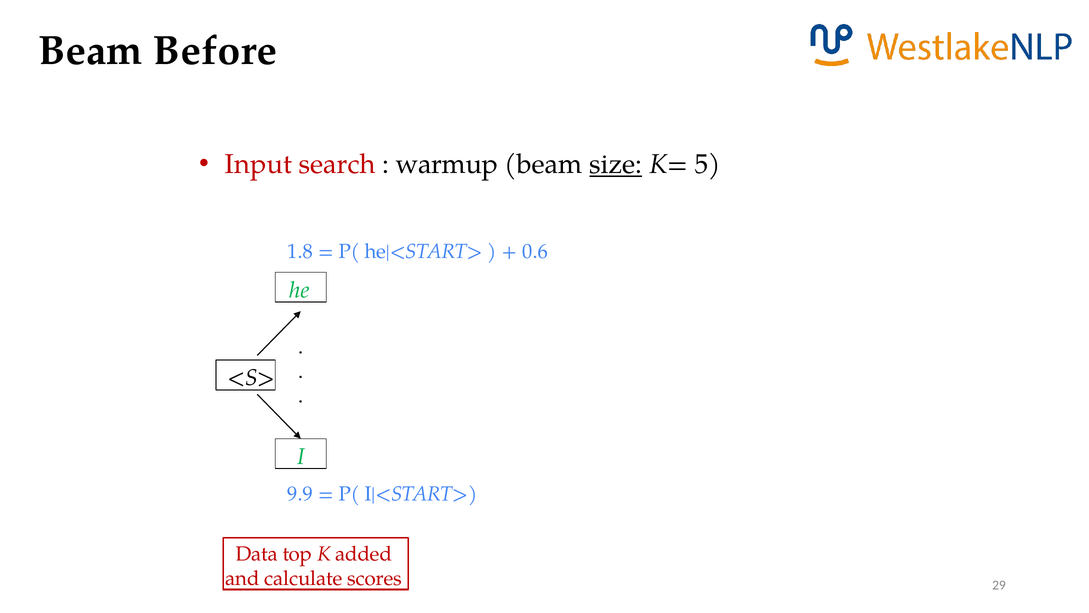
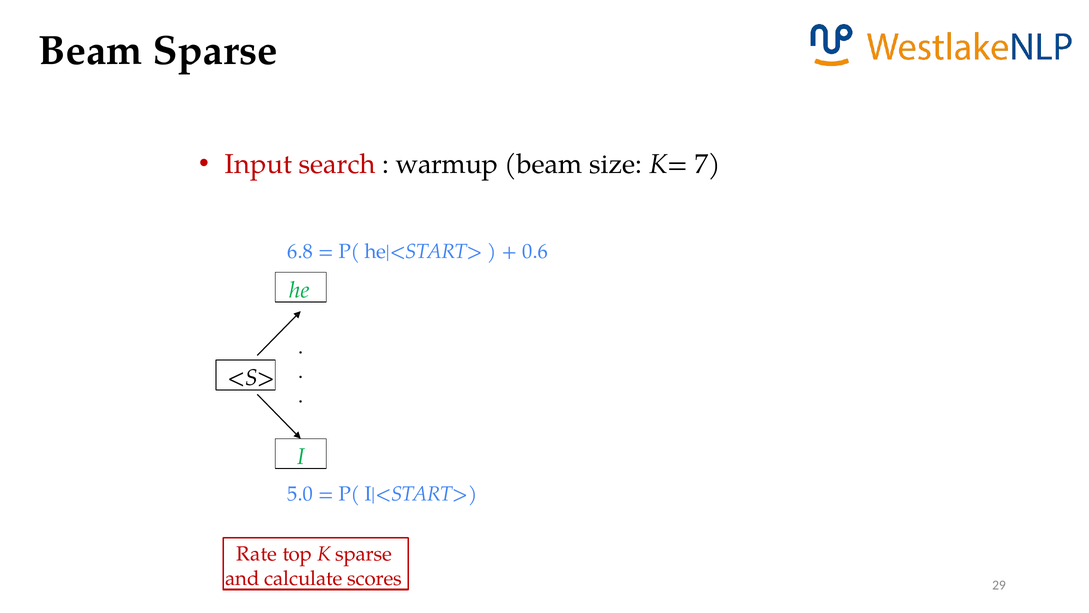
Beam Before: Before -> Sparse
size underline: present -> none
5: 5 -> 7
1.8: 1.8 -> 6.8
9.9: 9.9 -> 5.0
Data: Data -> Rate
K added: added -> sparse
